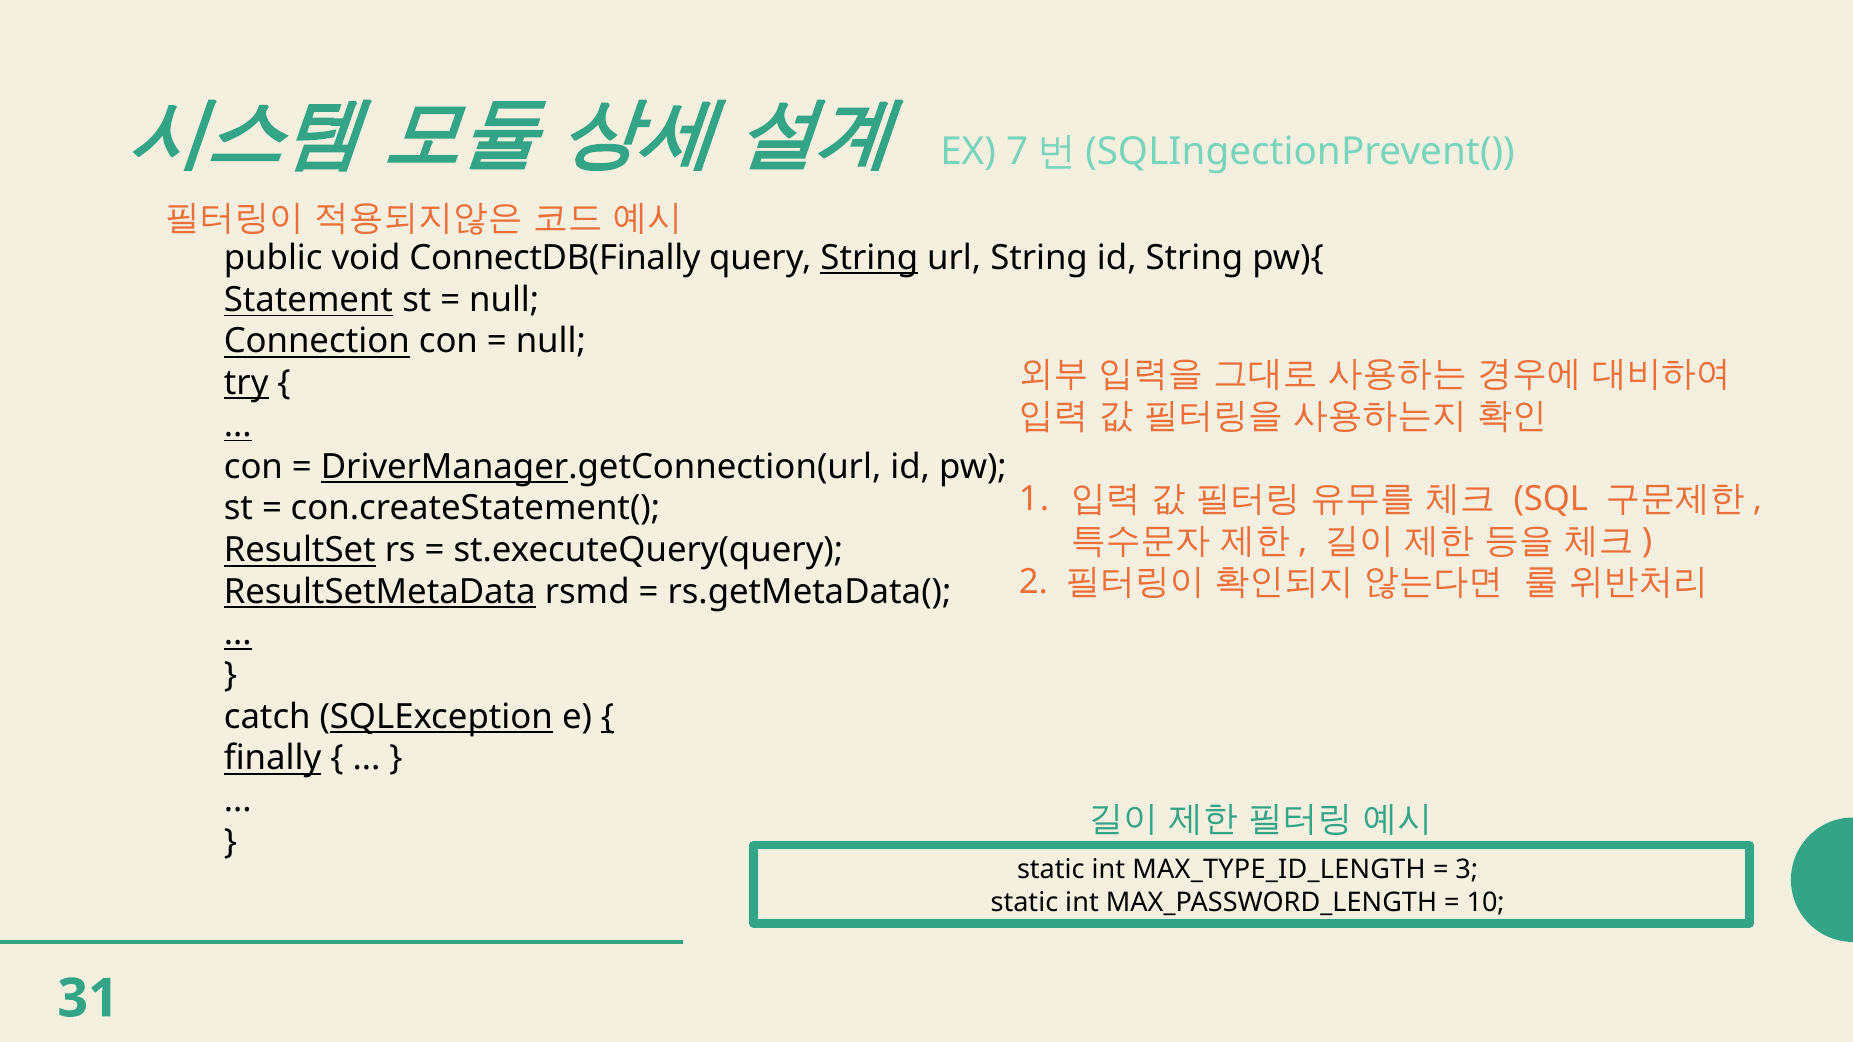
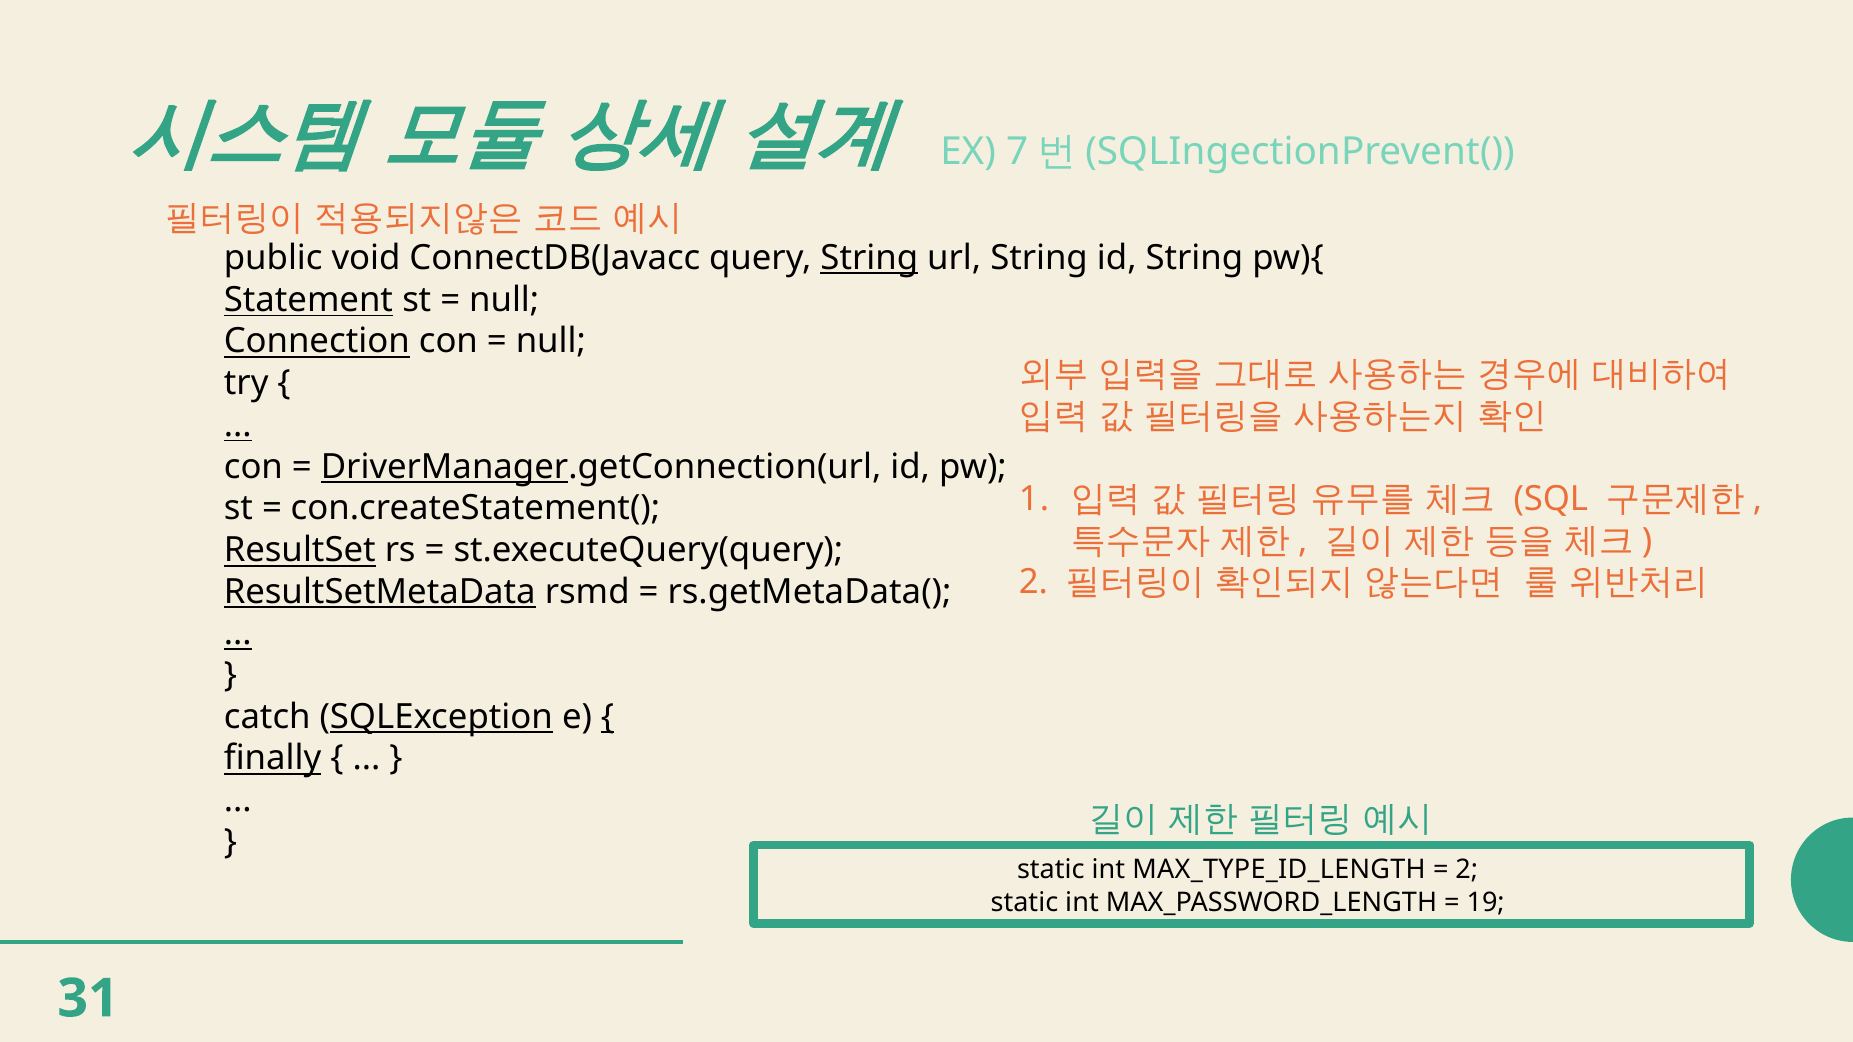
ConnectDB(Finally: ConnectDB(Finally -> ConnectDB(Javacc
try underline: present -> none
3 at (1467, 870): 3 -> 2
10: 10 -> 19
